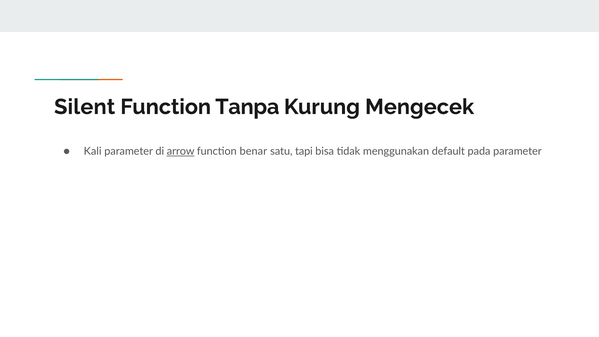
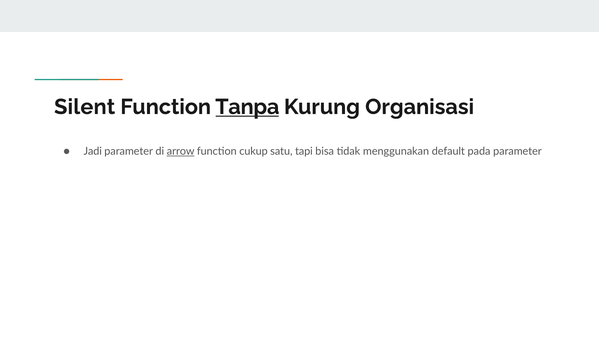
Tanpa underline: none -> present
Mengecek: Mengecek -> Organisasi
Kali: Kali -> Jadi
benar: benar -> cukup
